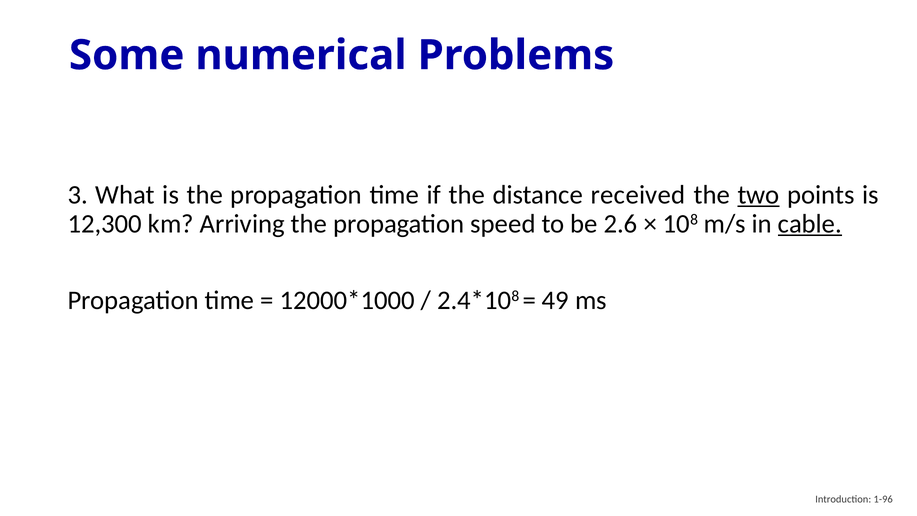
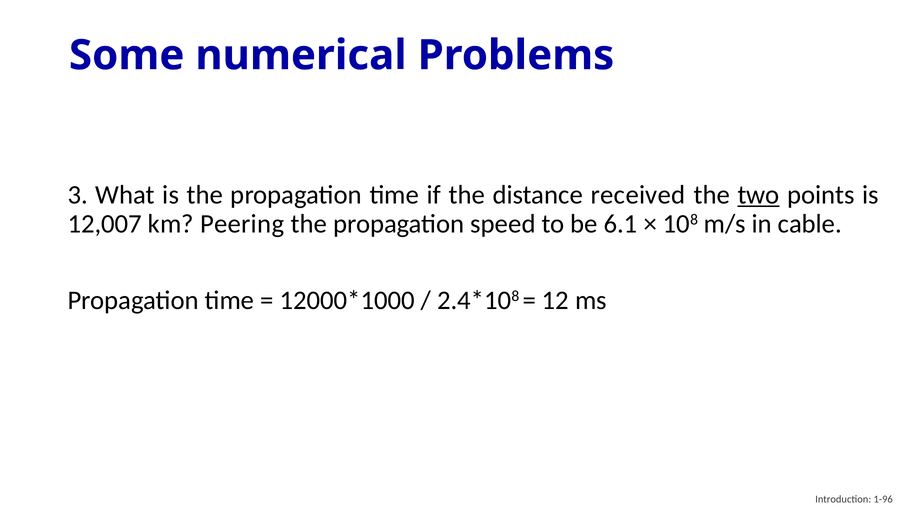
12,300: 12,300 -> 12,007
Arriving: Arriving -> Peering
2.6: 2.6 -> 6.1
cable underline: present -> none
49: 49 -> 12
